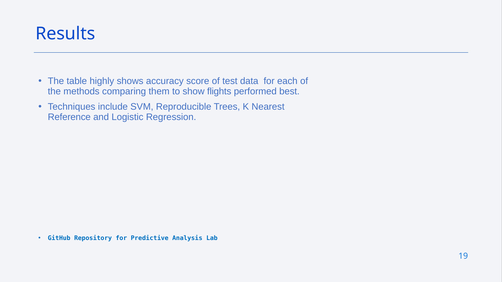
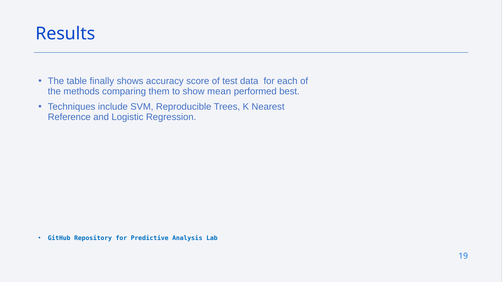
highly: highly -> finally
flights: flights -> mean
